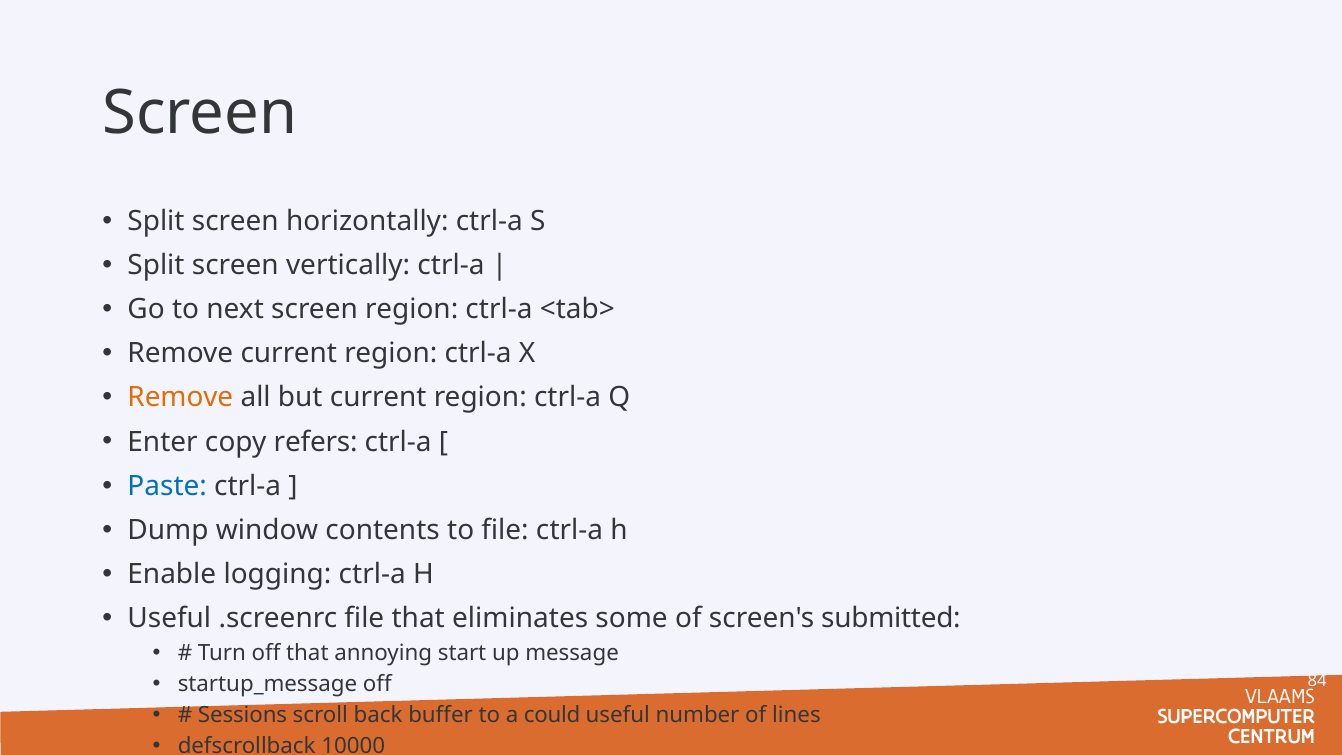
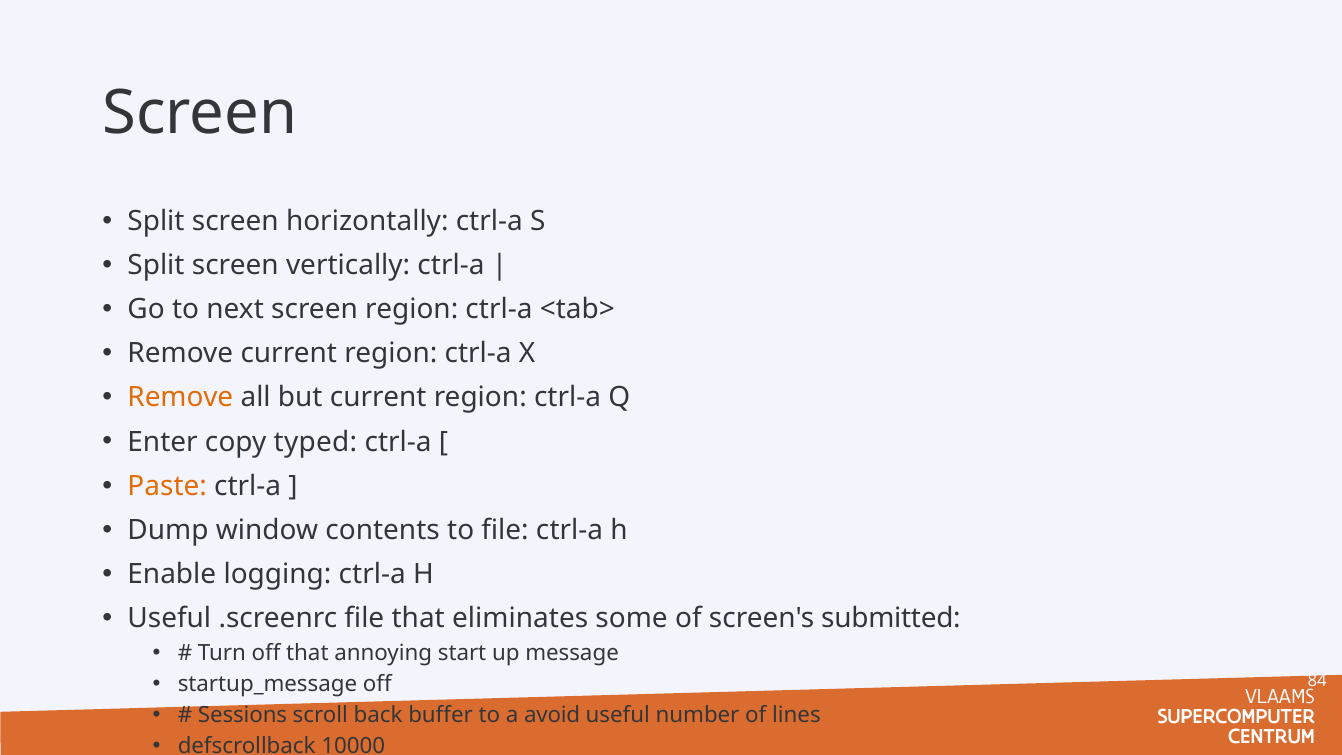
refers: refers -> typed
Paste colour: blue -> orange
could: could -> avoid
